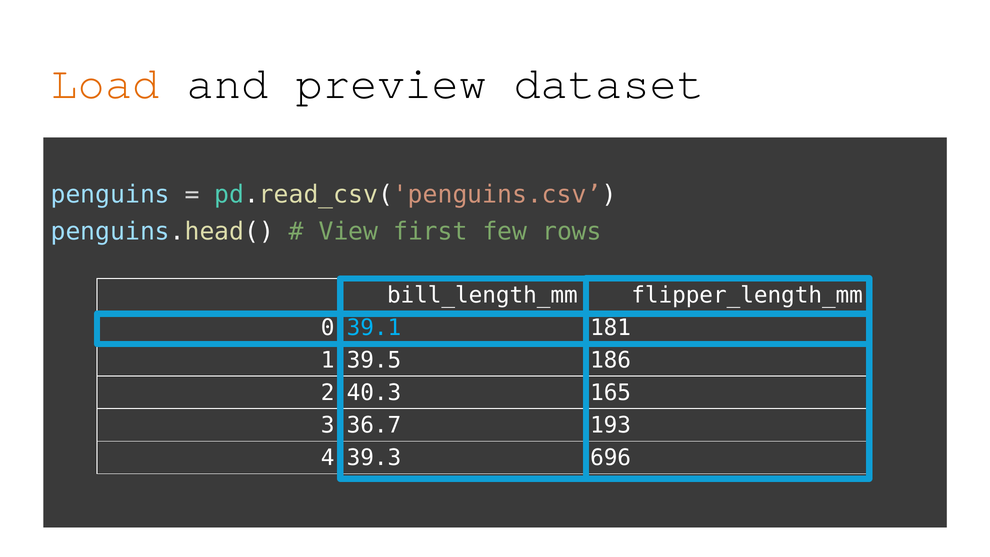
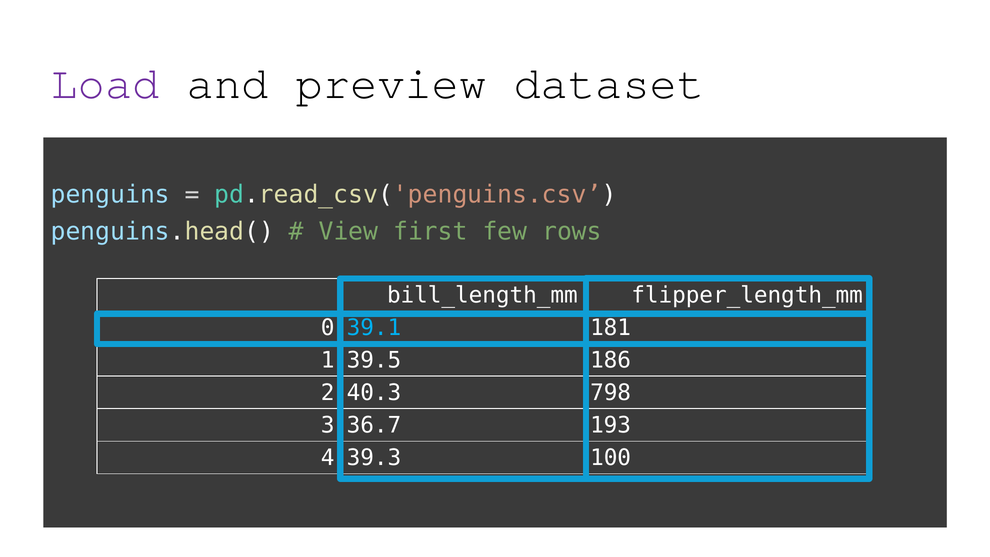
Load colour: orange -> purple
165: 165 -> 798
696: 696 -> 100
